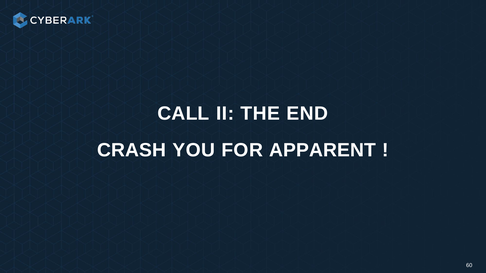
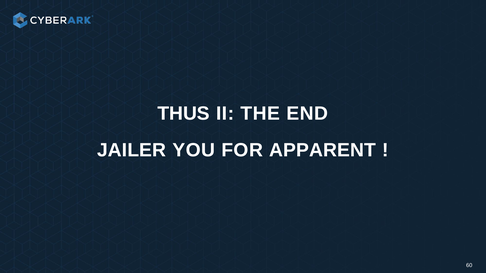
CALL: CALL -> THUS
CRASH: CRASH -> JAILER
